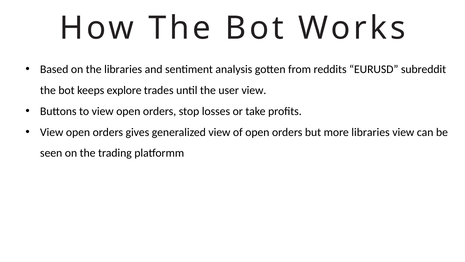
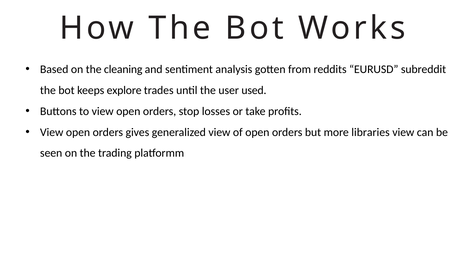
the libraries: libraries -> cleaning
user view: view -> used
